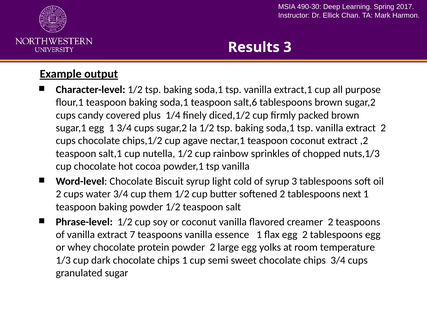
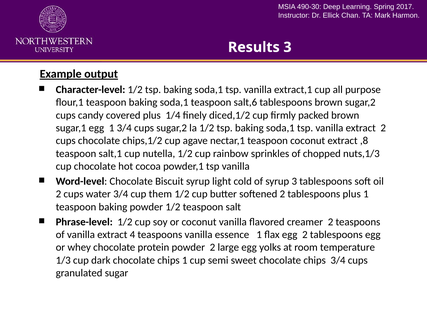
,2: ,2 -> ,8
tablespoons next: next -> plus
7: 7 -> 4
